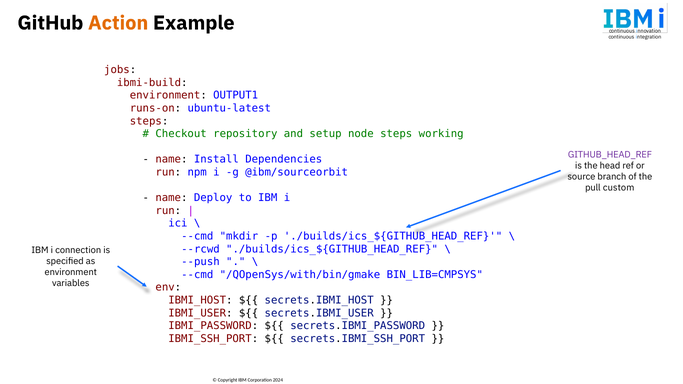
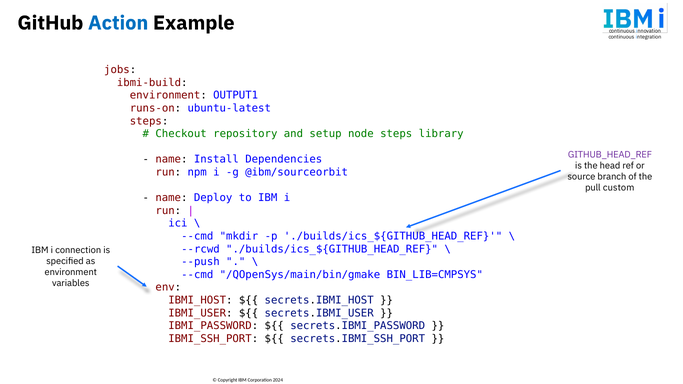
Action colour: orange -> blue
working: working -> library
/QOpenSys/with/bin/gmake: /QOpenSys/with/bin/gmake -> /QOpenSys/main/bin/gmake
